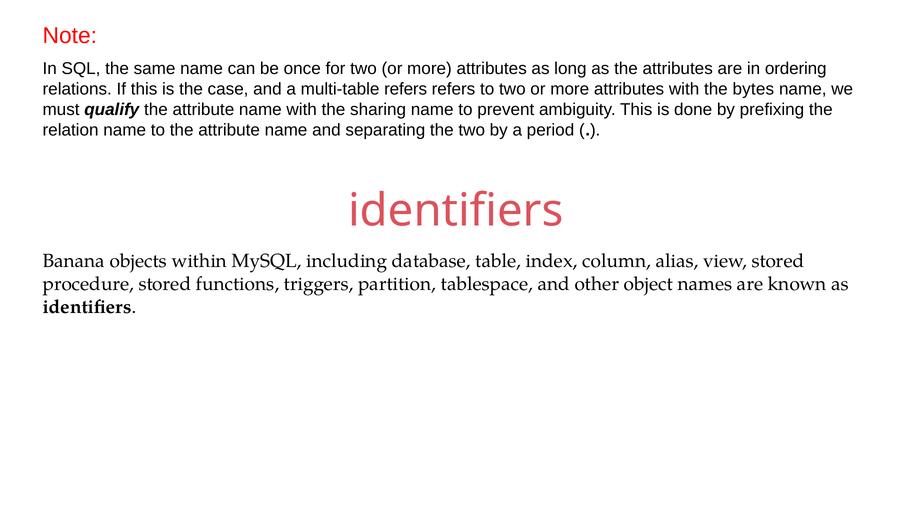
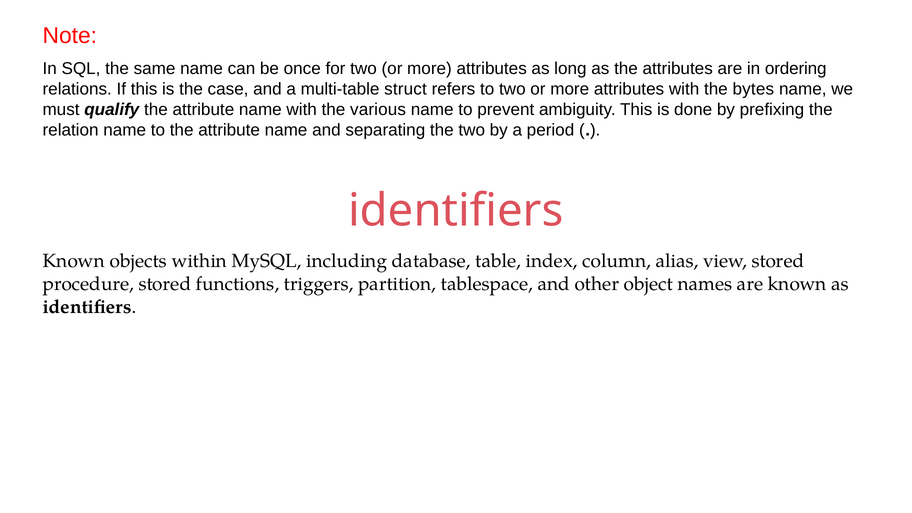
multi-table refers: refers -> struct
sharing: sharing -> various
Banana at (74, 261): Banana -> Known
